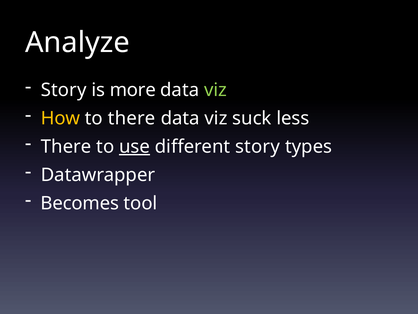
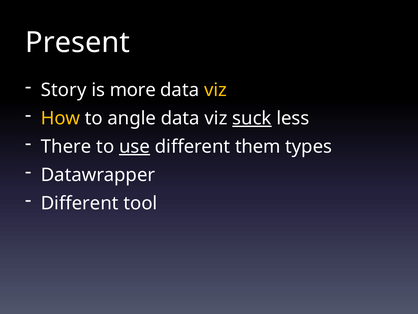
Analyze: Analyze -> Present
viz at (216, 90) colour: light green -> yellow
to there: there -> angle
suck underline: none -> present
different story: story -> them
Becomes at (80, 203): Becomes -> Different
